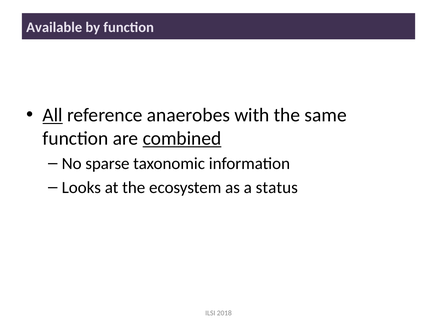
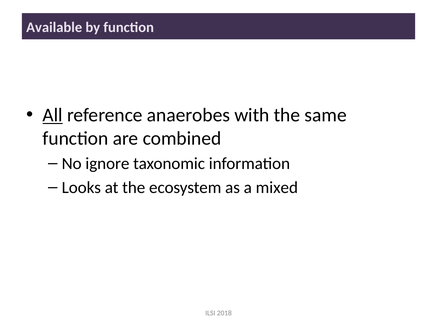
combined underline: present -> none
sparse: sparse -> ignore
status: status -> mixed
